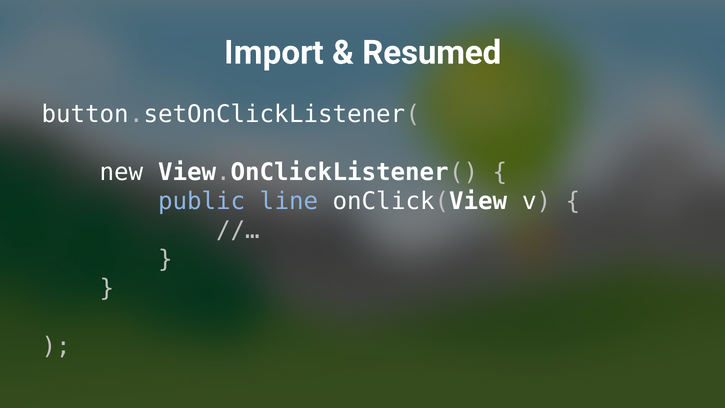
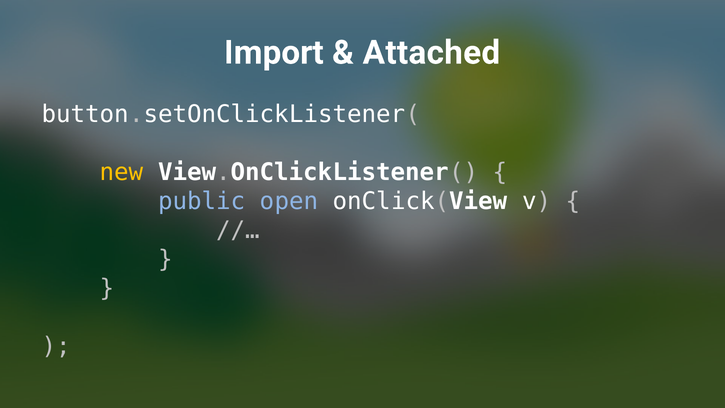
Resumed: Resumed -> Attached
new colour: white -> yellow
line: line -> open
